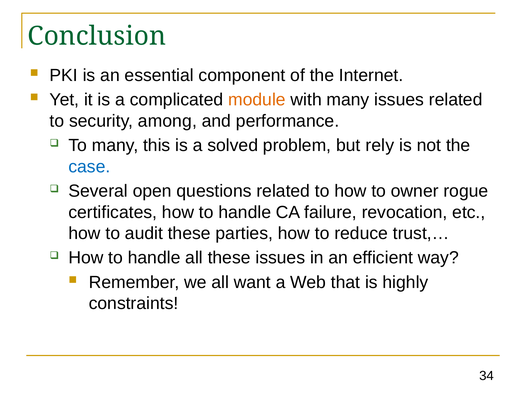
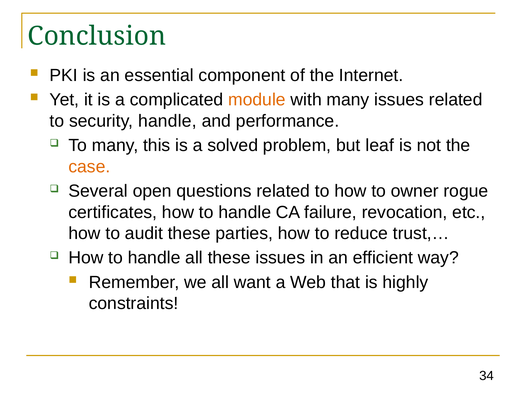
security among: among -> handle
rely: rely -> leaf
case colour: blue -> orange
